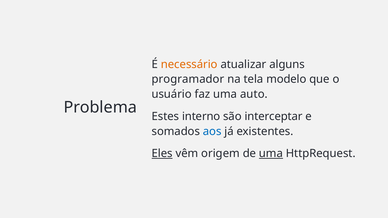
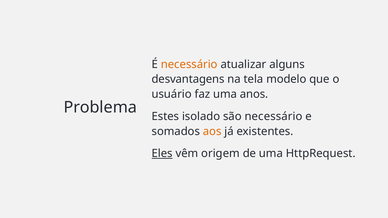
programador: programador -> desvantagens
auto: auto -> anos
interno: interno -> isolado
são interceptar: interceptar -> necessário
aos colour: blue -> orange
uma at (271, 154) underline: present -> none
